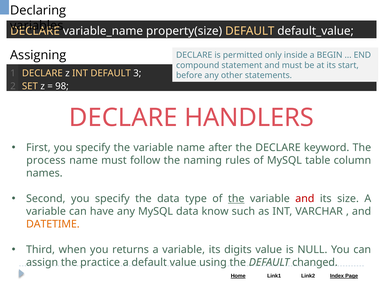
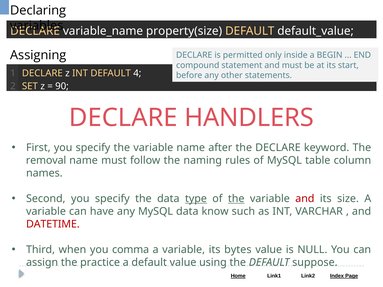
3: 3 -> 4
98: 98 -> 90
process: process -> removal
type underline: none -> present
DATETIME colour: orange -> red
returns: returns -> comma
digits: digits -> bytes
changed: changed -> suppose
